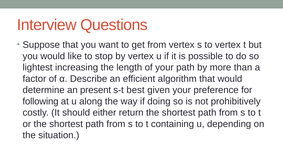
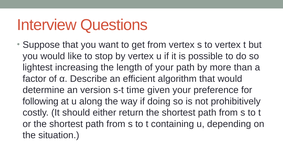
present: present -> version
best: best -> time
